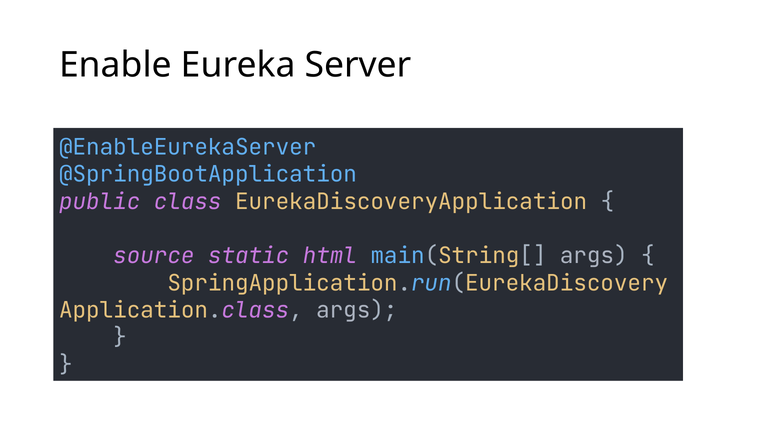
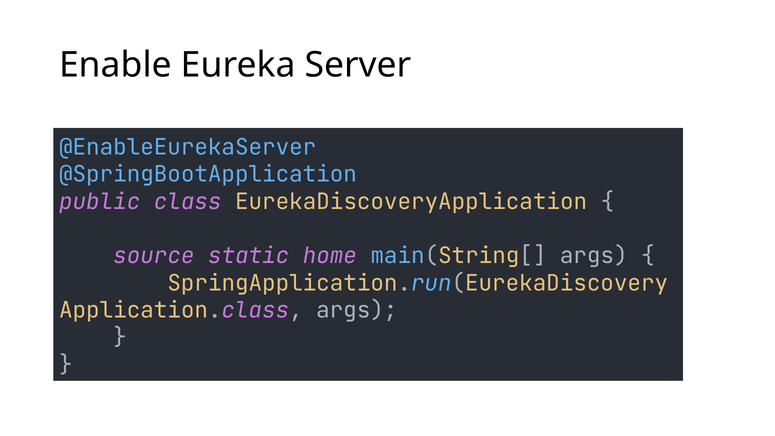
html: html -> home
